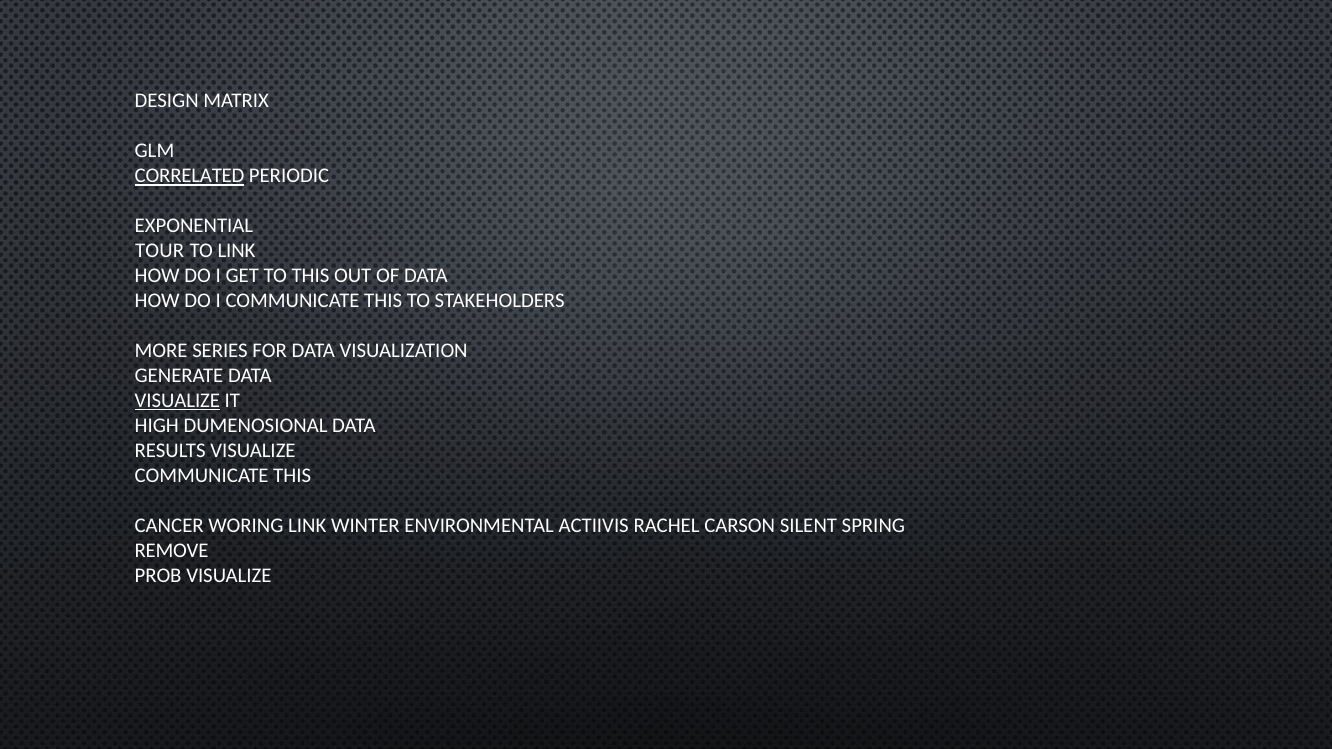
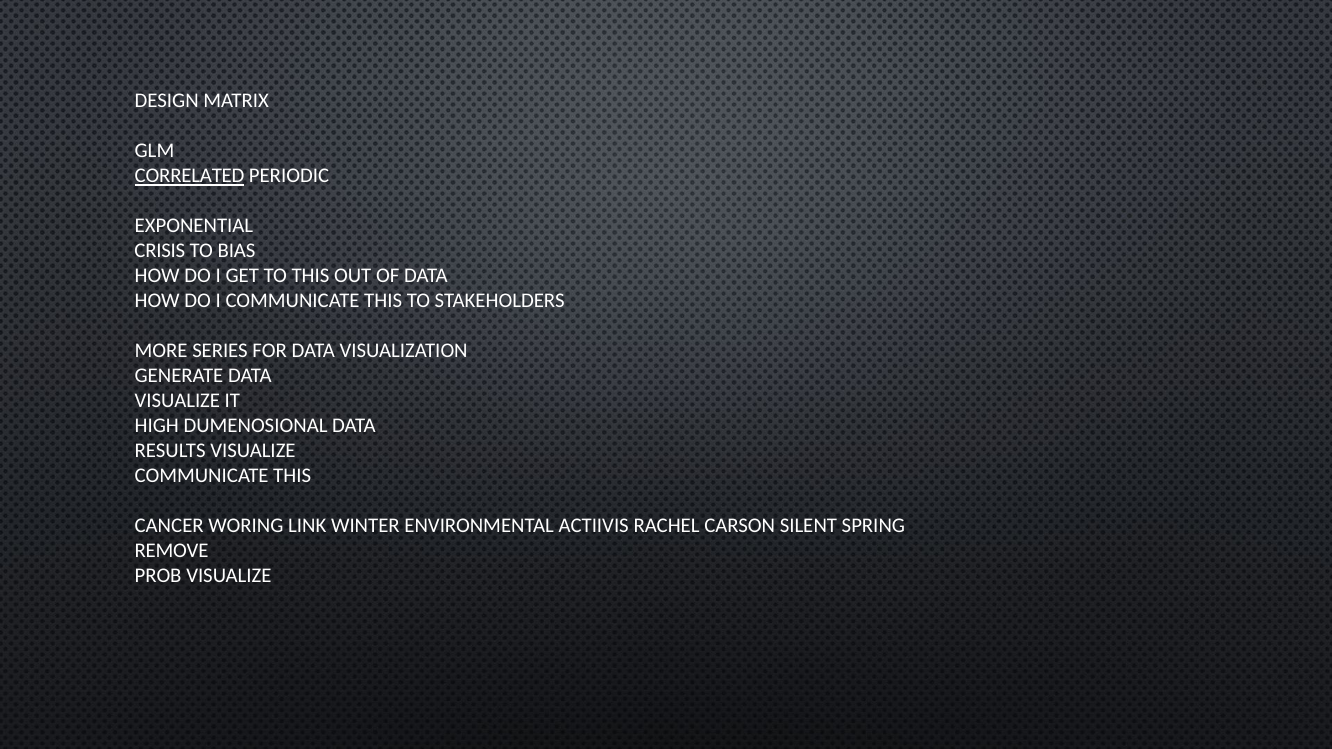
TOUR: TOUR -> CRISIS
TO LINK: LINK -> BIAS
VISUALIZE at (177, 401) underline: present -> none
